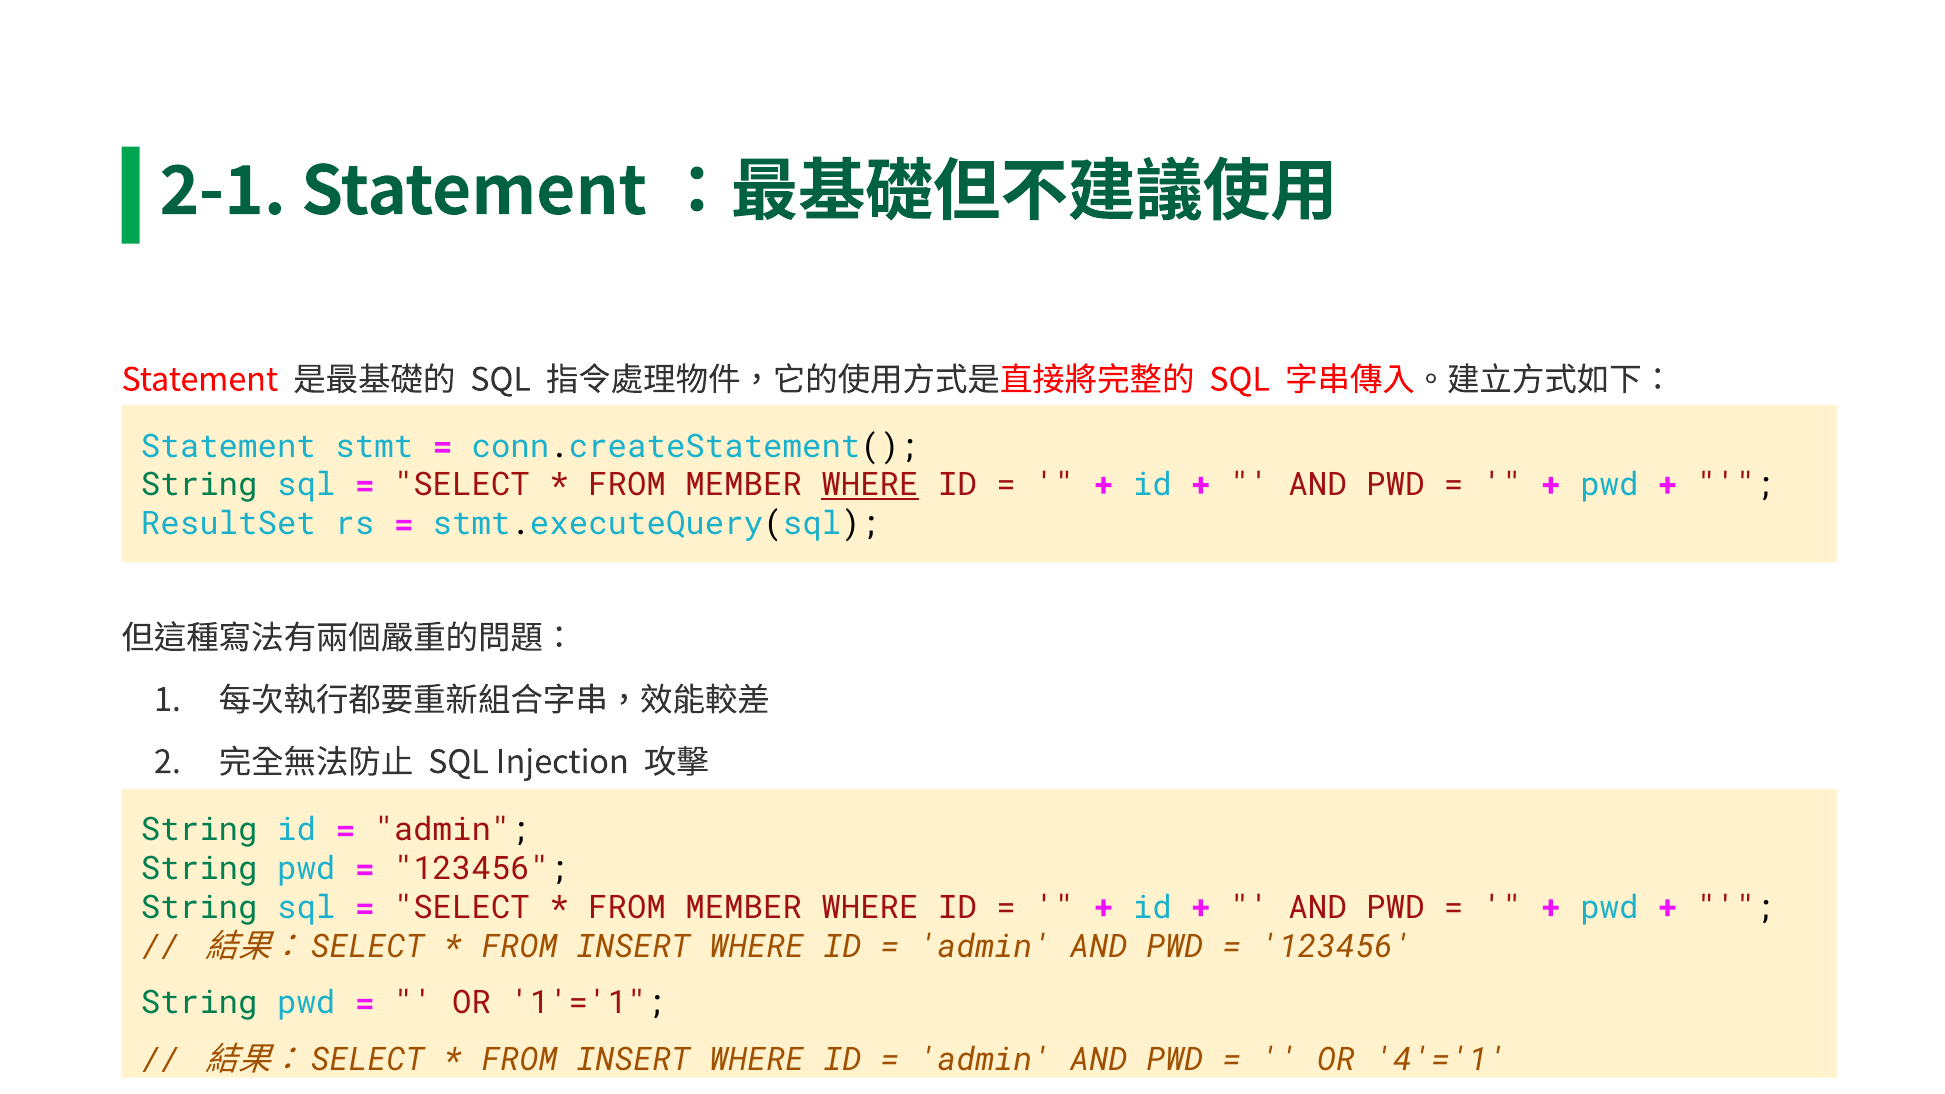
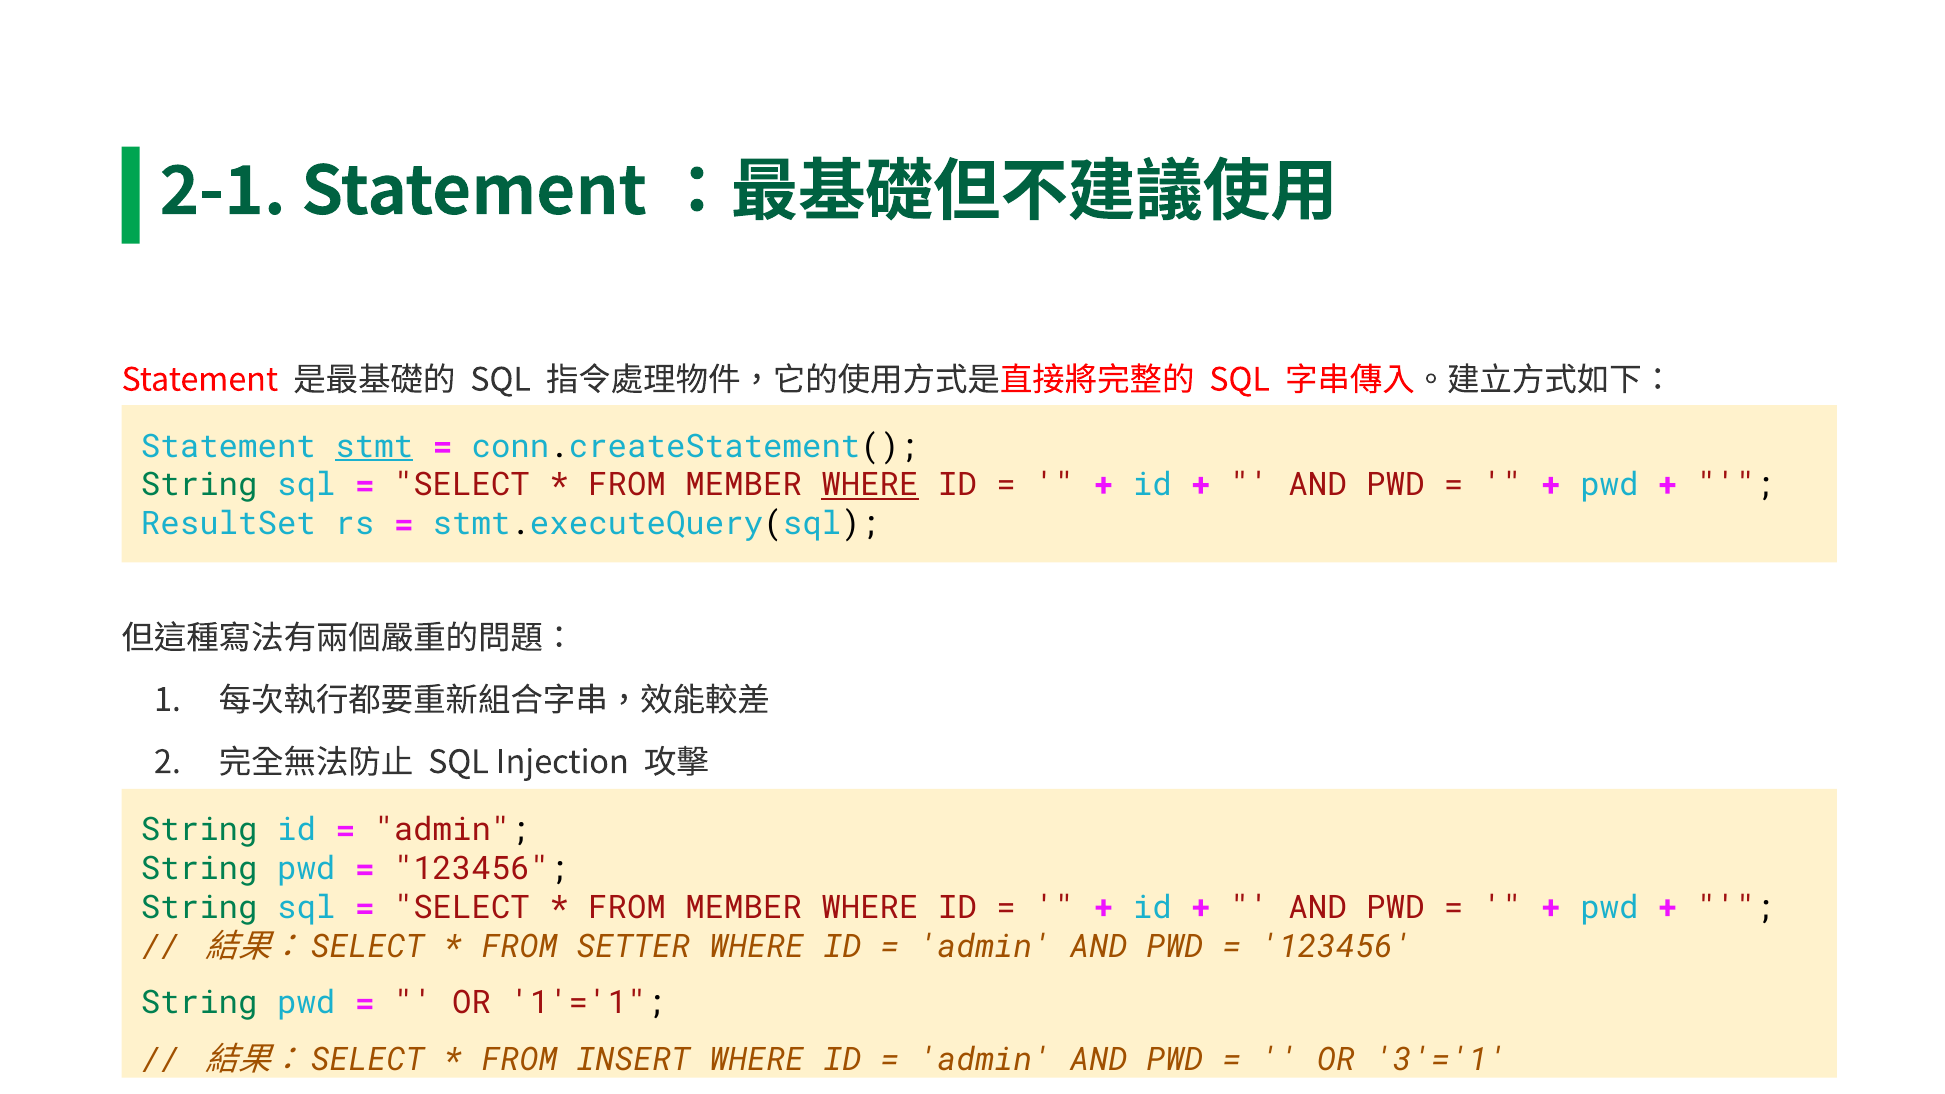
stmt underline: none -> present
INSERT at (633, 947): INSERT -> SETTER
4'='1: 4'='1 -> 3'='1
